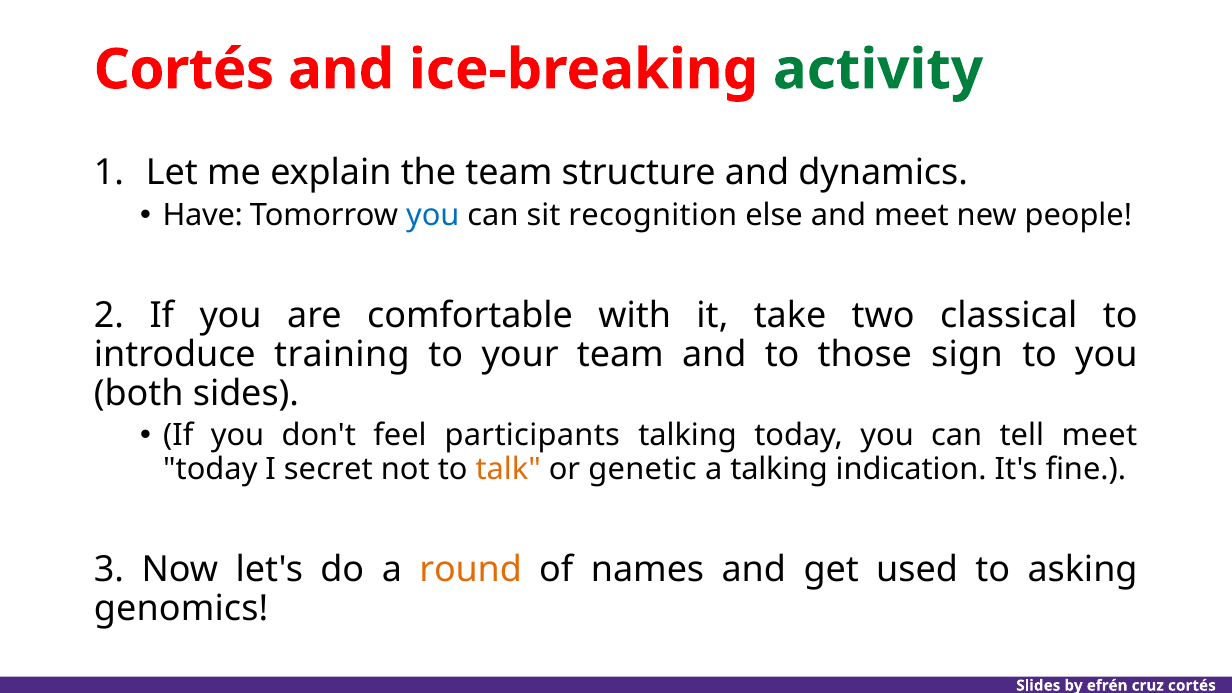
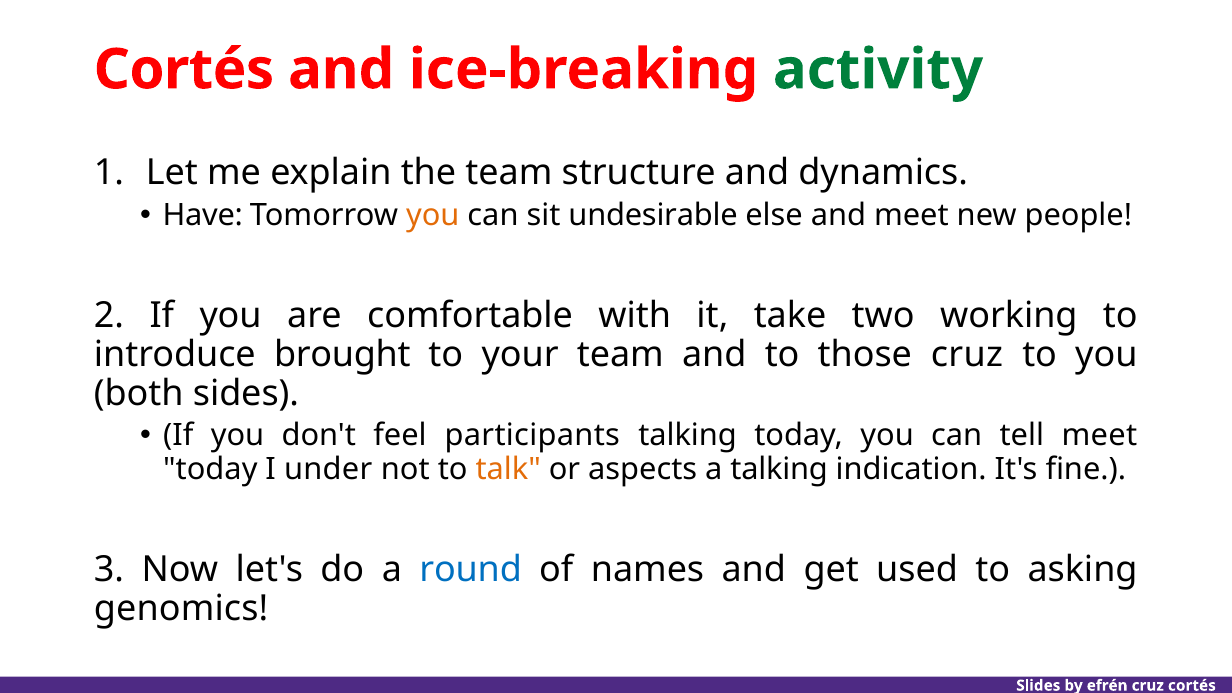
you at (433, 215) colour: blue -> orange
recognition: recognition -> undesirable
classical: classical -> working
training: training -> brought
those sign: sign -> cruz
secret: secret -> under
genetic: genetic -> aspects
round colour: orange -> blue
